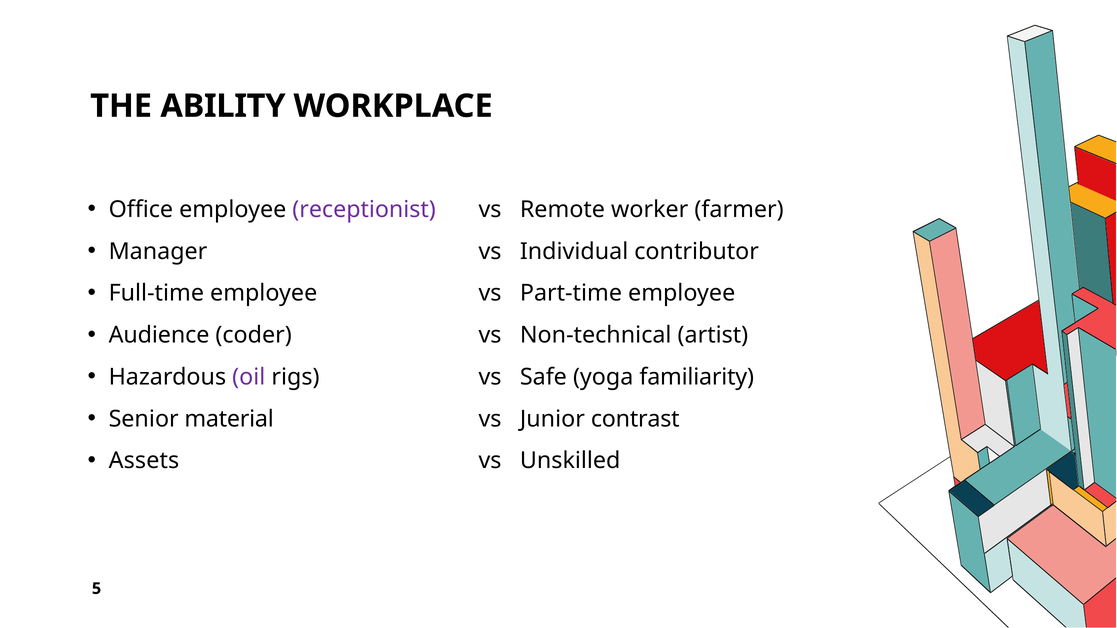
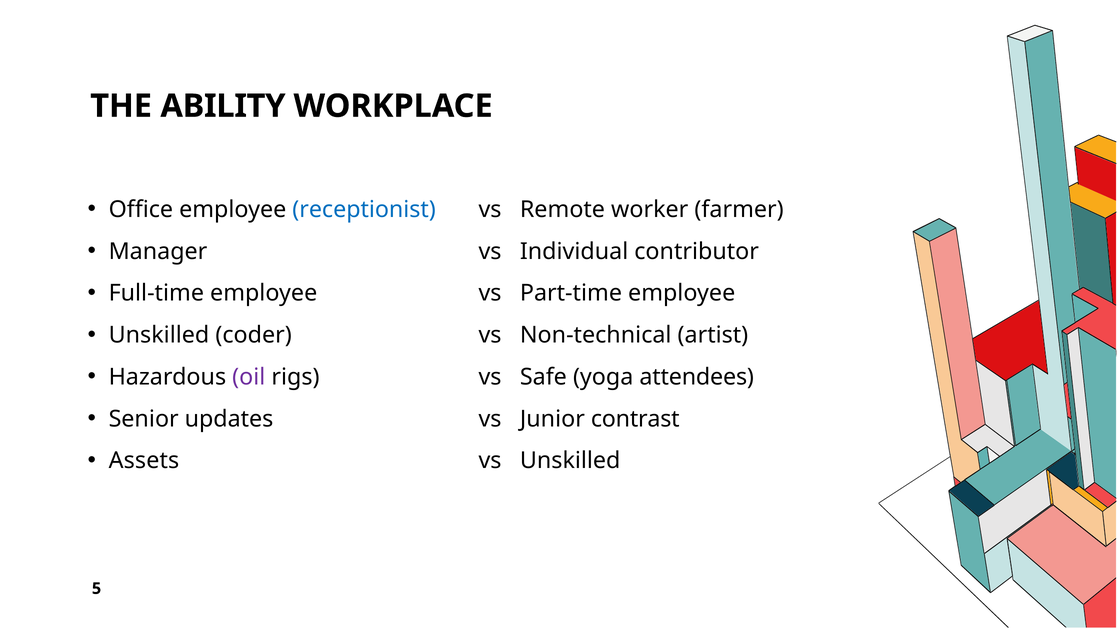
receptionist colour: purple -> blue
Audience at (159, 335): Audience -> Unskilled
familiarity: familiarity -> attendees
material: material -> updates
